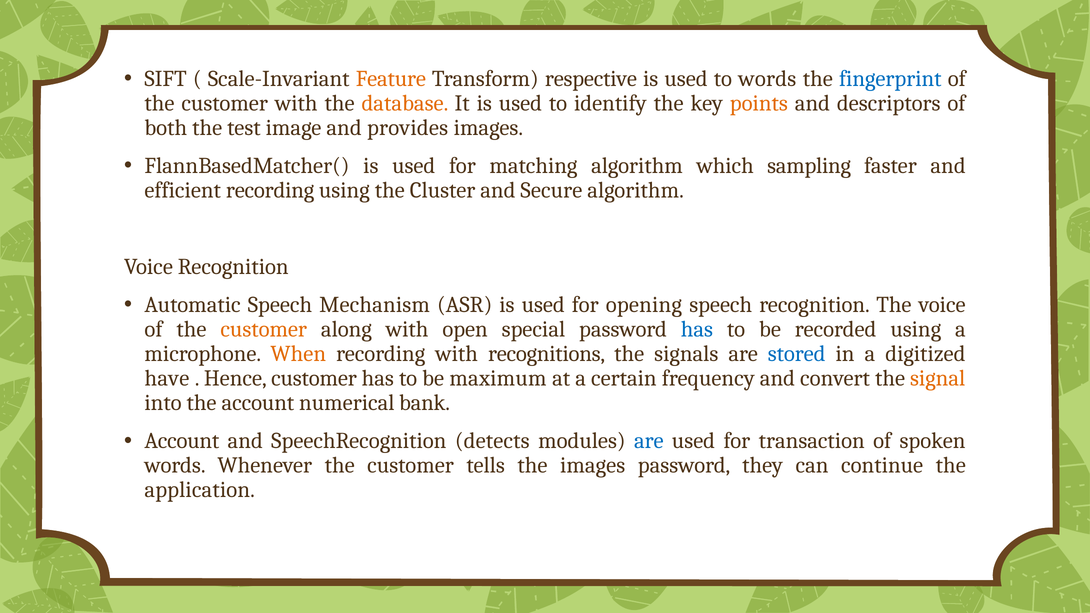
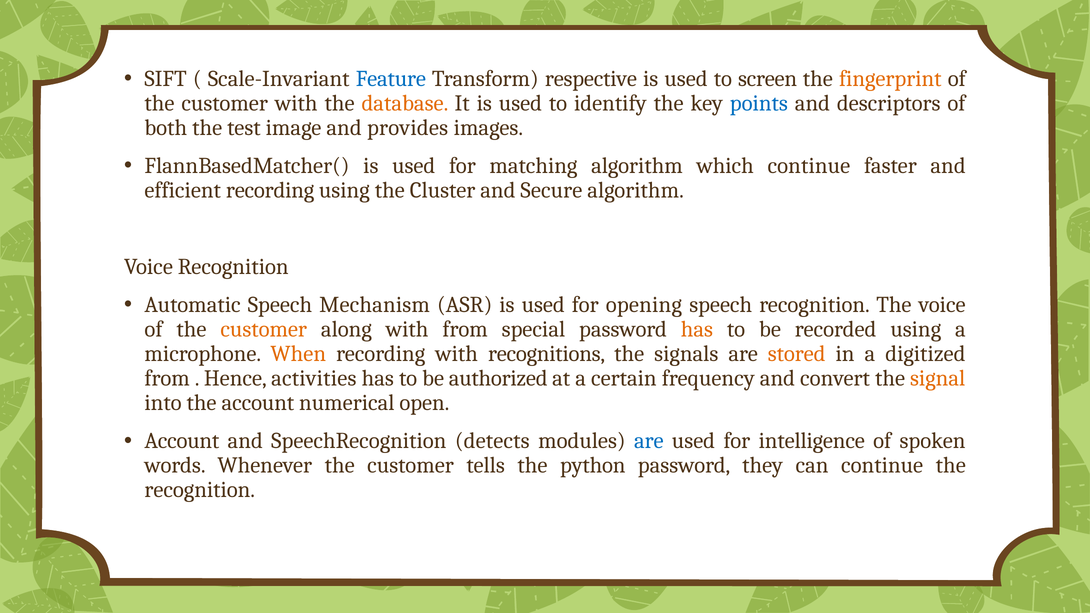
Feature colour: orange -> blue
to words: words -> screen
fingerprint colour: blue -> orange
points colour: orange -> blue
which sampling: sampling -> continue
with open: open -> from
has at (697, 329) colour: blue -> orange
stored colour: blue -> orange
have at (167, 378): have -> from
Hence customer: customer -> activities
maximum: maximum -> authorized
bank: bank -> open
transaction: transaction -> intelligence
the images: images -> python
application at (200, 490): application -> recognition
